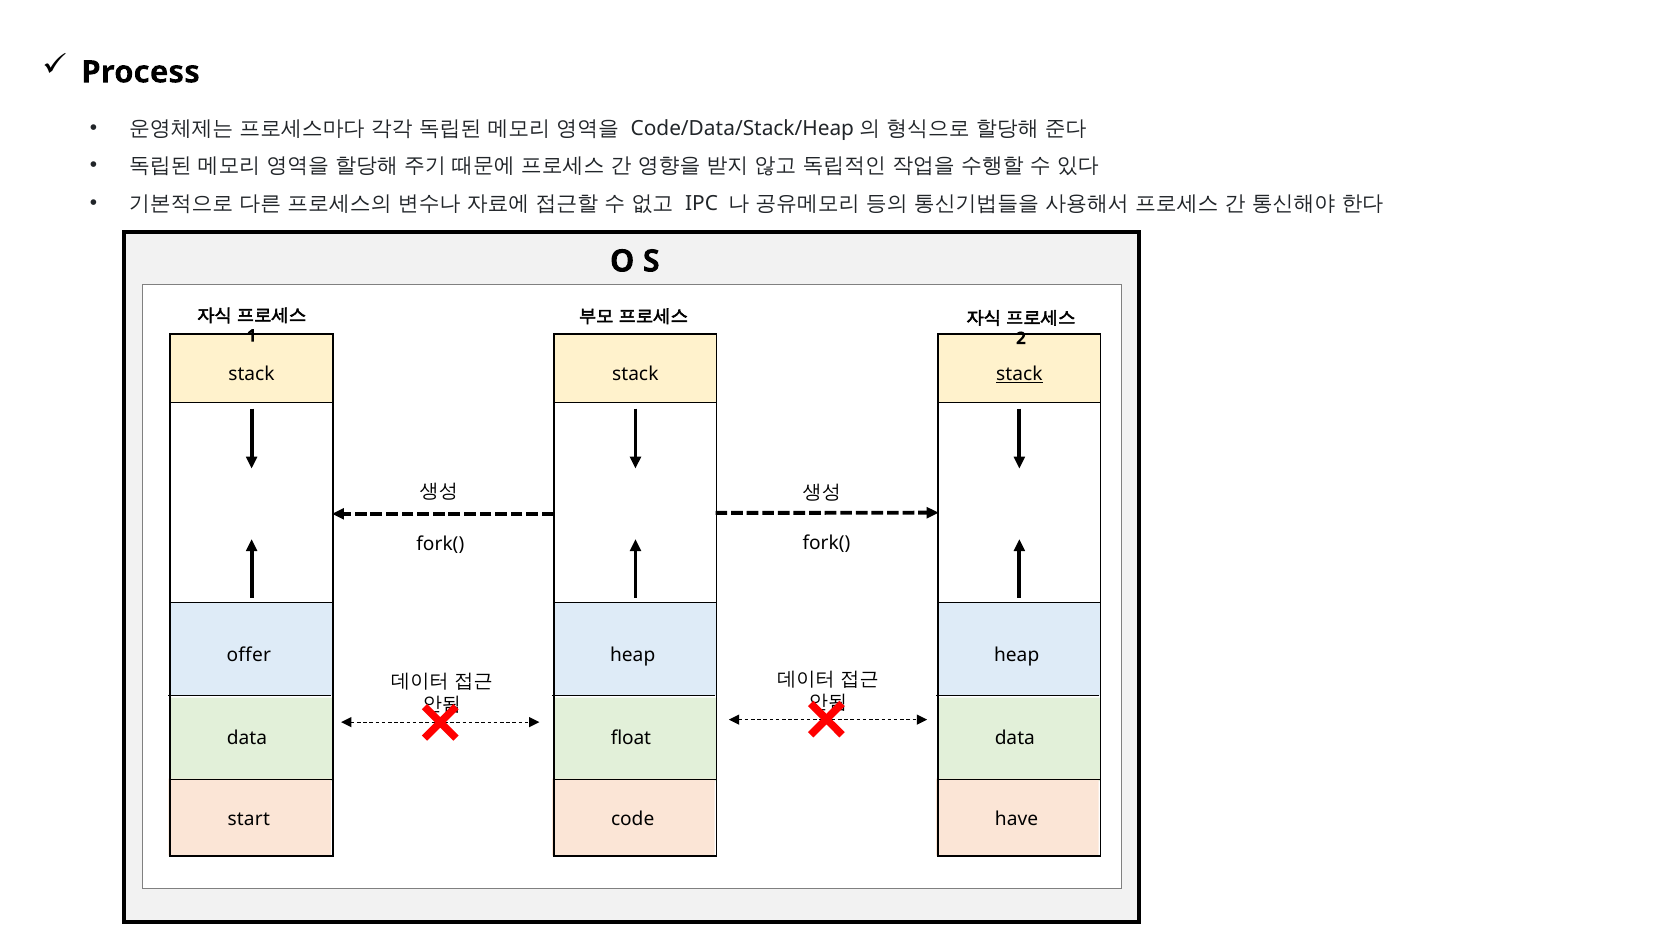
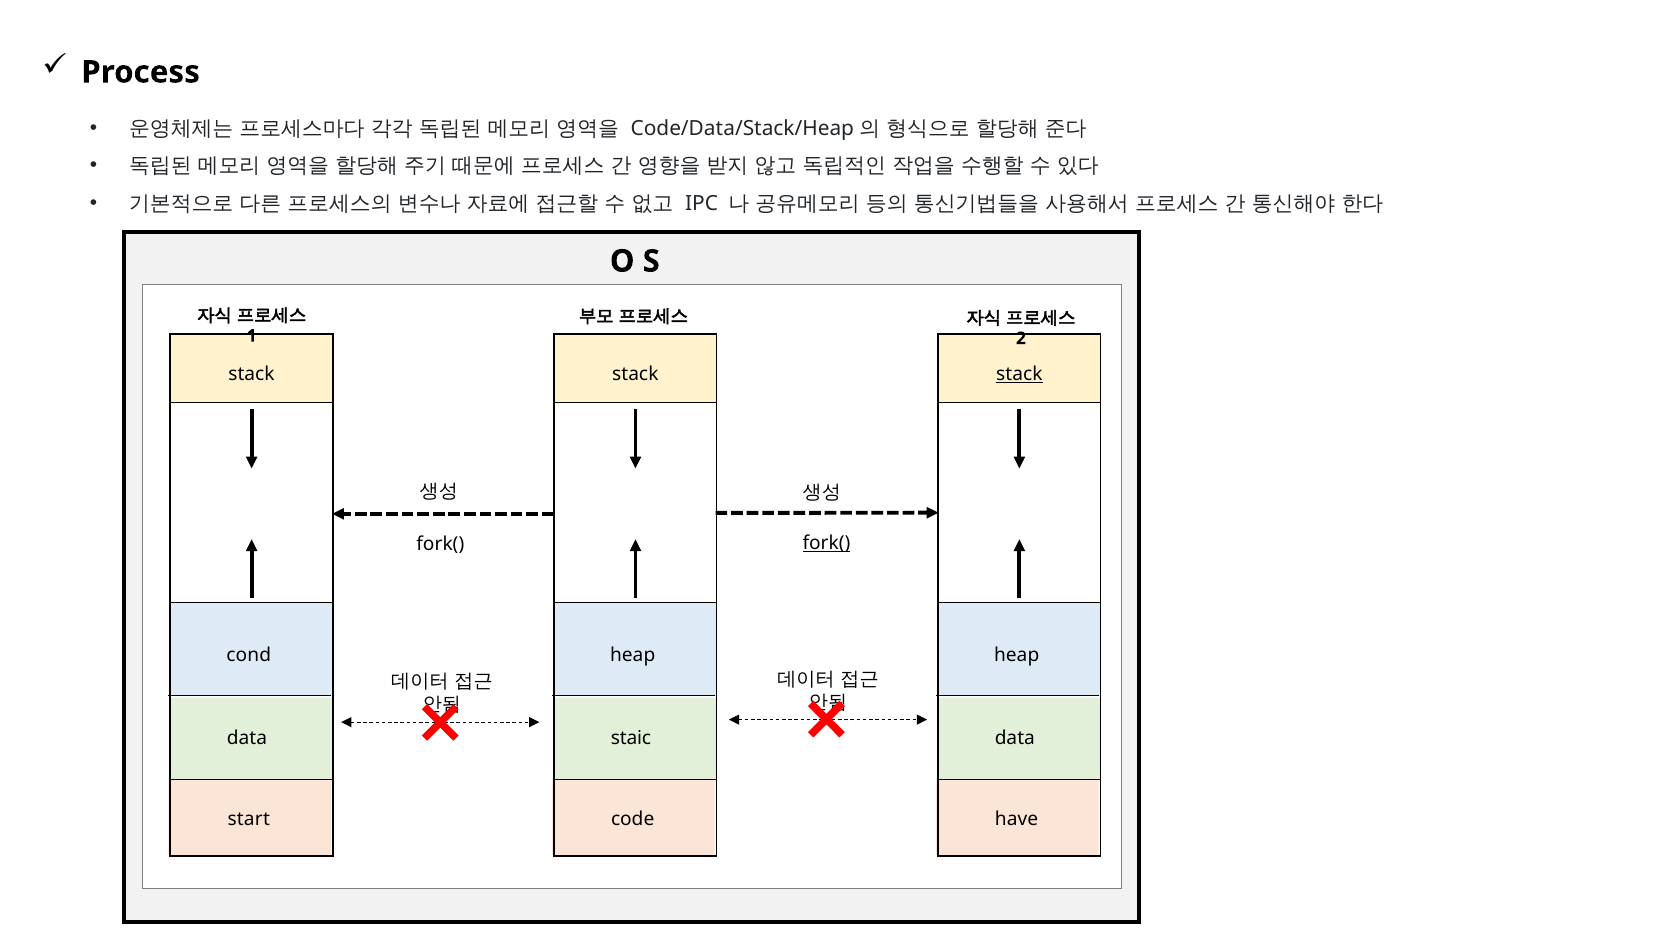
fork( at (826, 543) underline: none -> present
offer: offer -> cond
float: float -> staic
